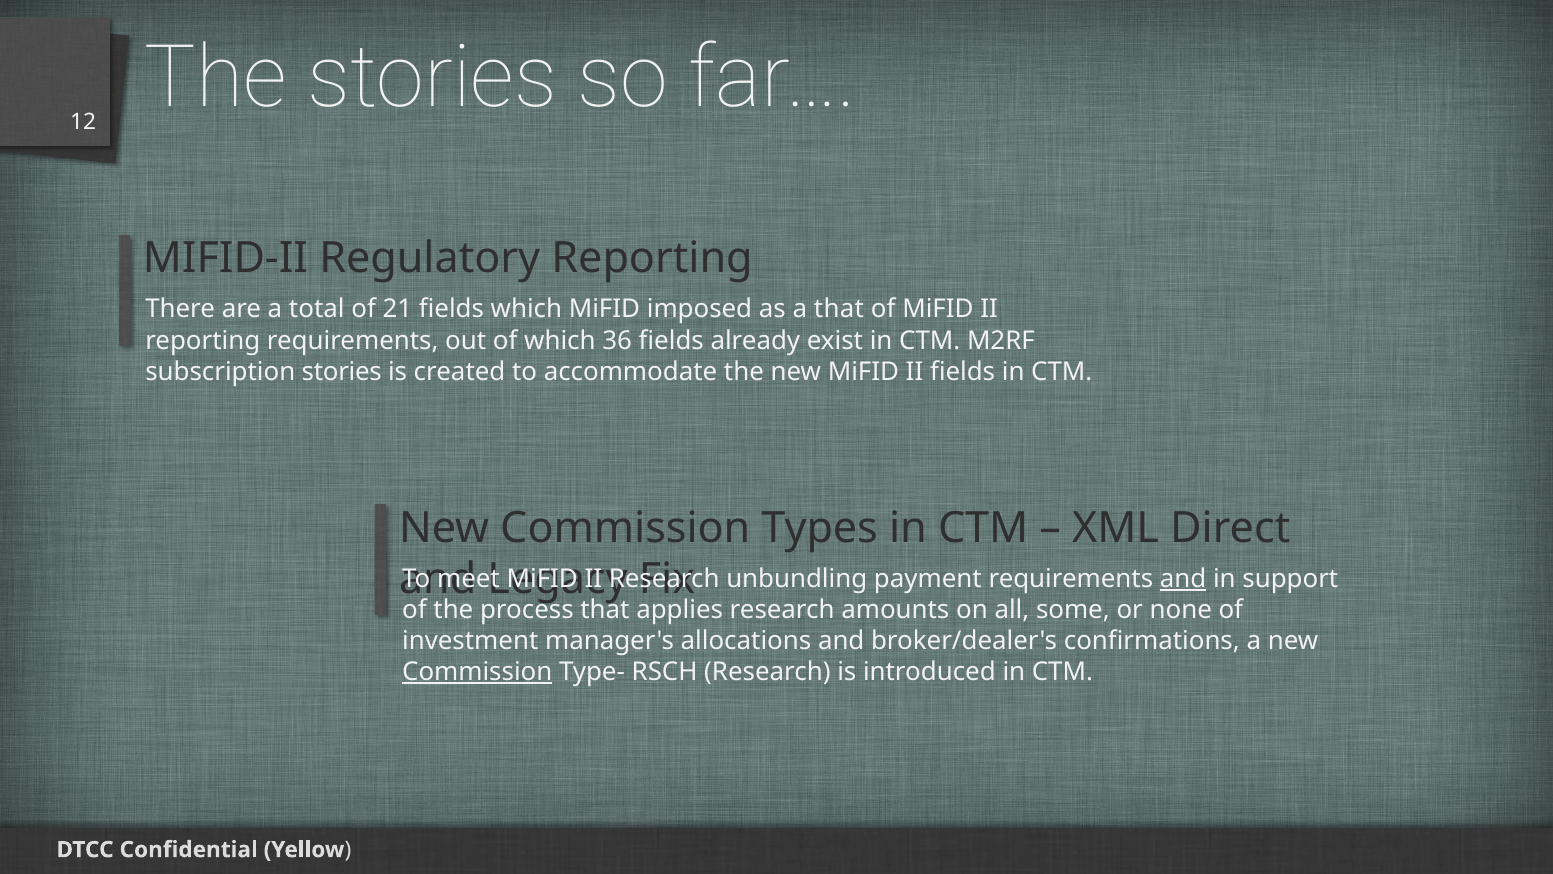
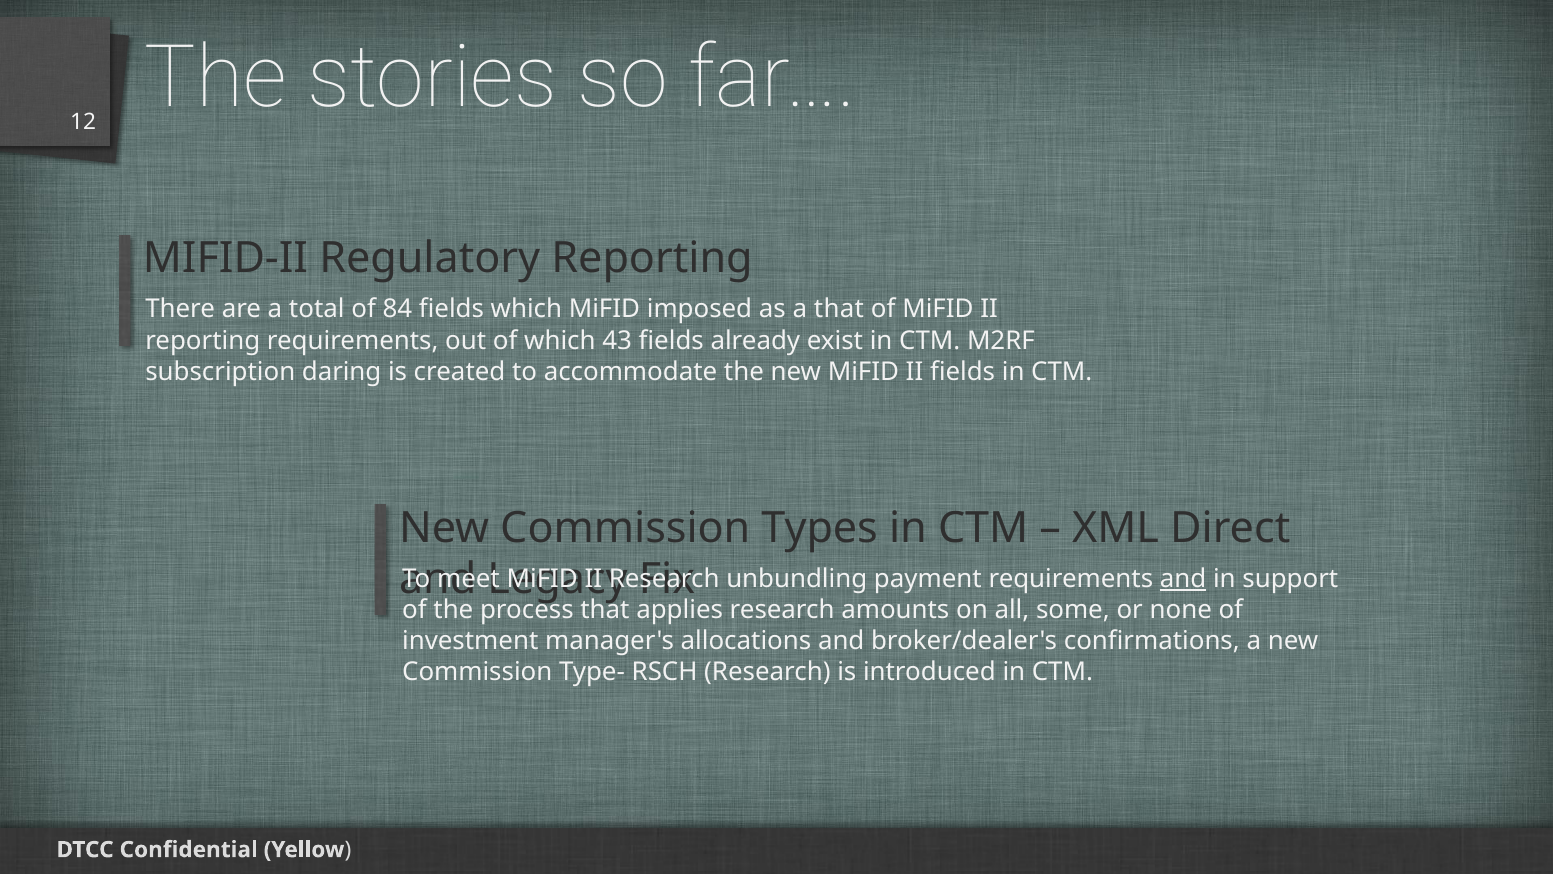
21: 21 -> 84
36: 36 -> 43
subscription stories: stories -> daring
Commission at (477, 672) underline: present -> none
